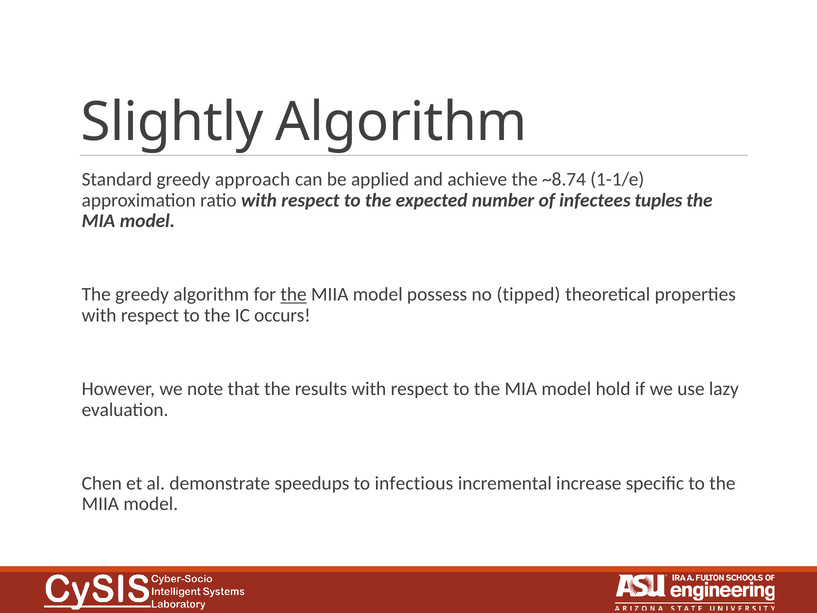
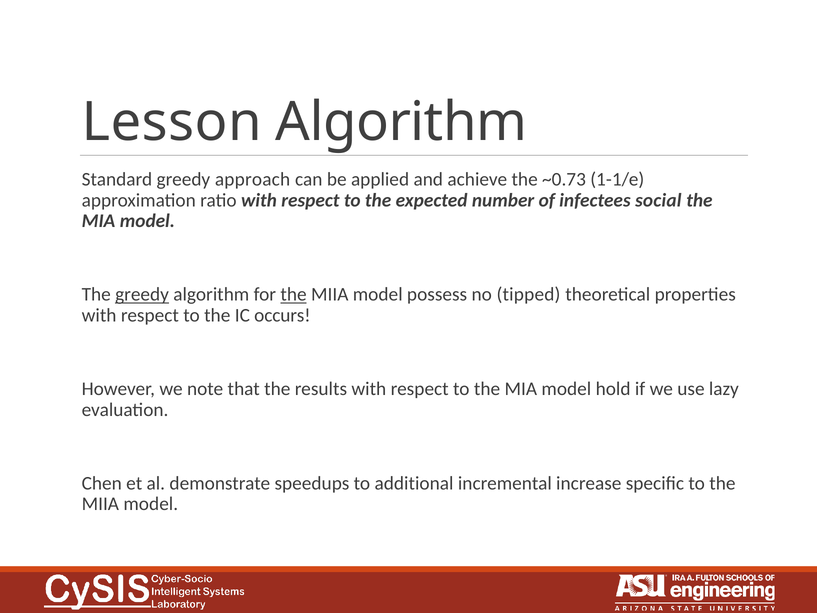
Slightly: Slightly -> Lesson
~8.74: ~8.74 -> ~0.73
tuples: tuples -> social
greedy at (142, 294) underline: none -> present
infectious: infectious -> additional
